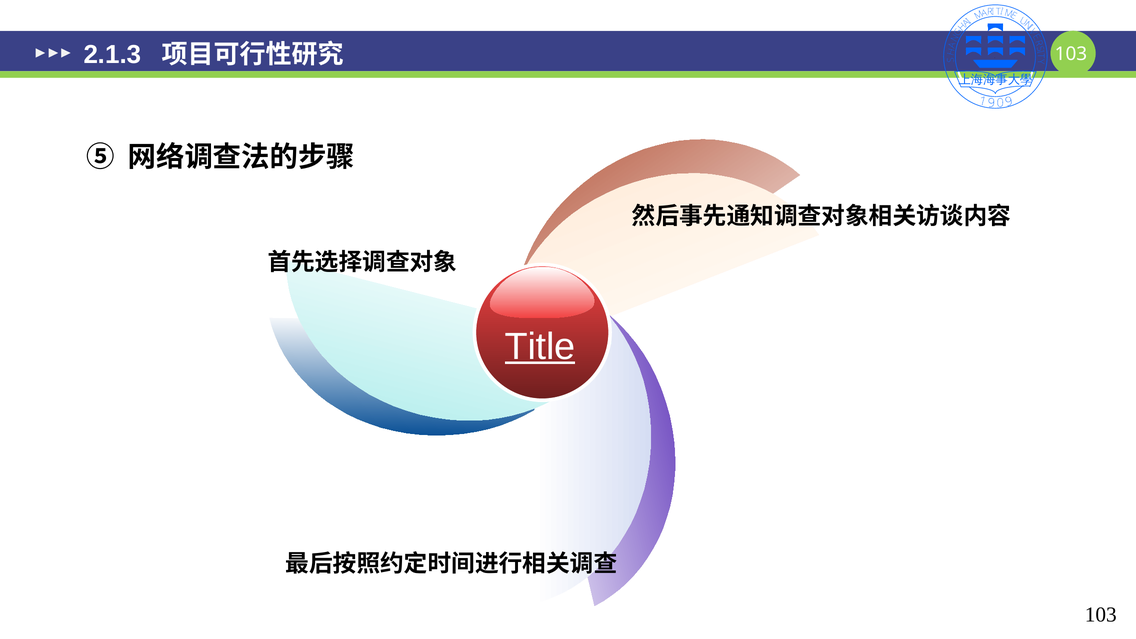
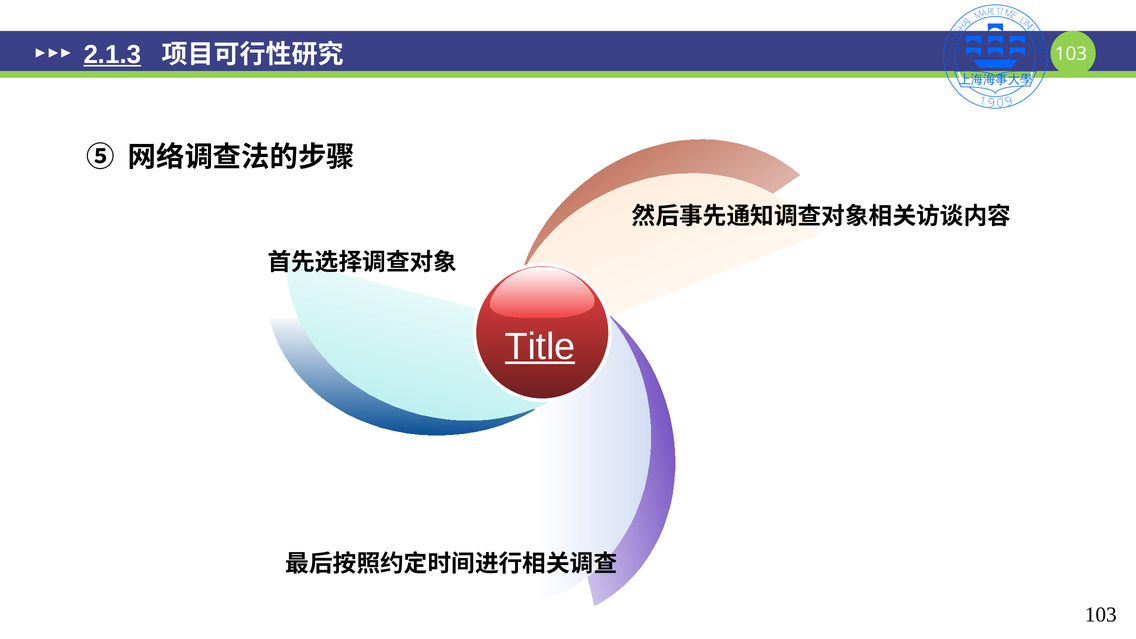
2.1.3 underline: none -> present
